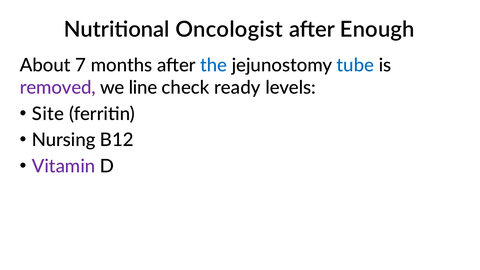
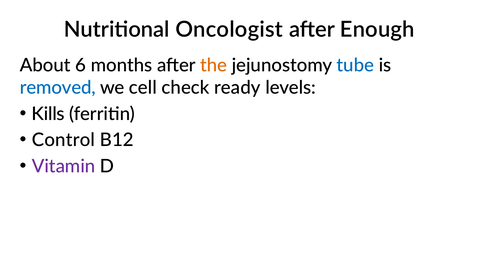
7: 7 -> 6
the colour: blue -> orange
removed colour: purple -> blue
line: line -> cell
Site: Site -> Kills
Nursing: Nursing -> Control
